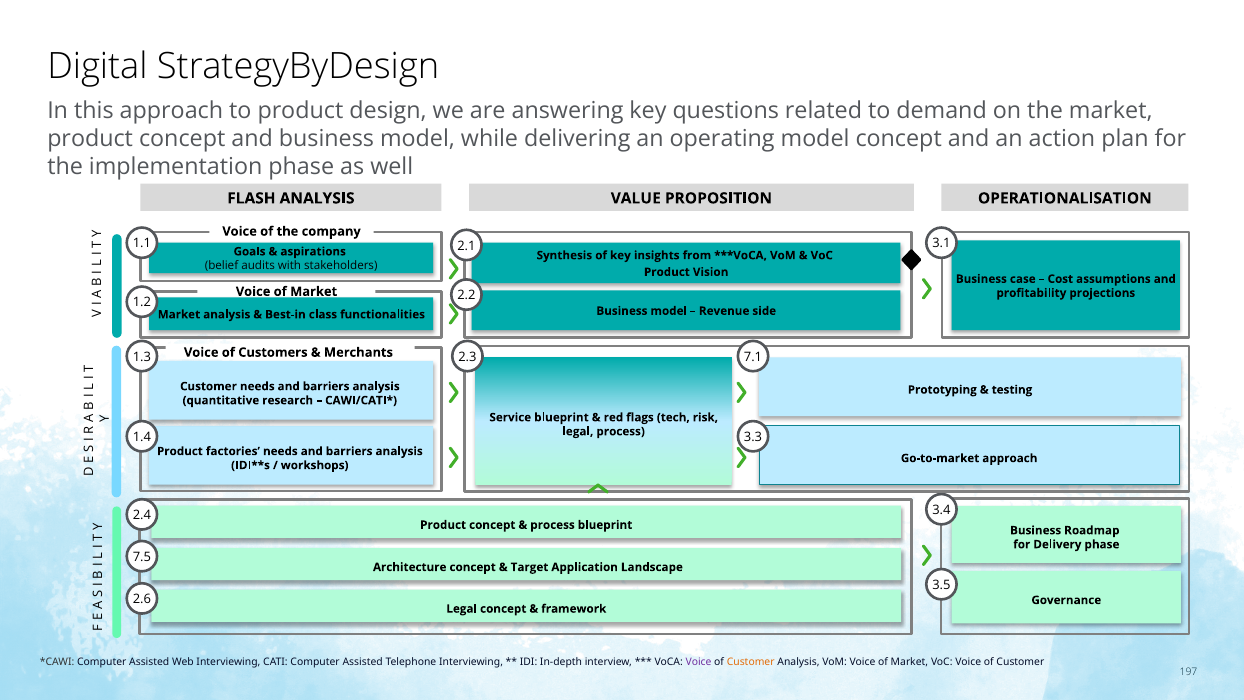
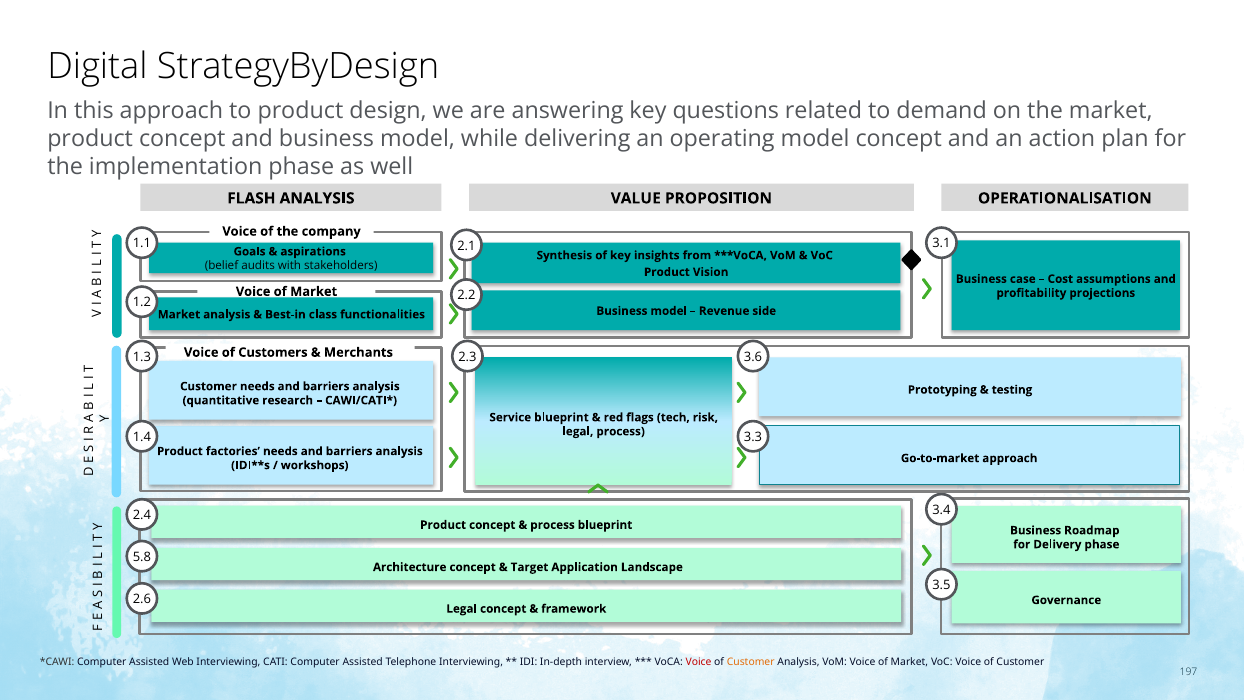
7.1: 7.1 -> 3.6
7.5: 7.5 -> 5.8
Voice at (699, 661) colour: purple -> red
